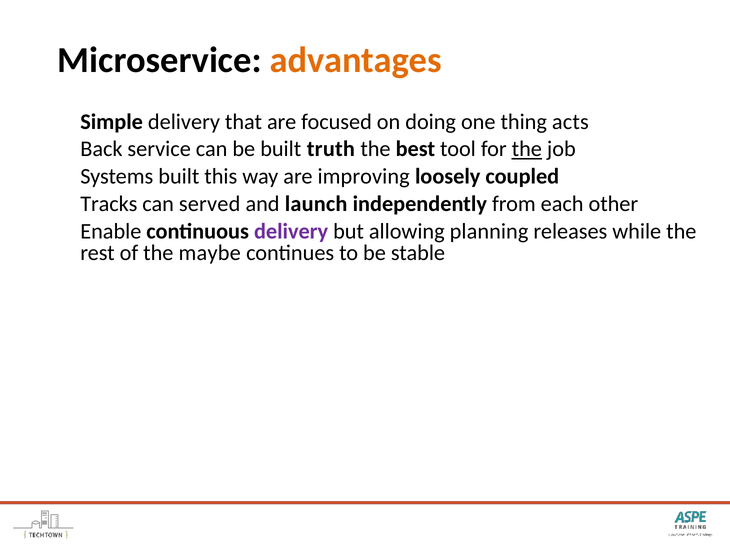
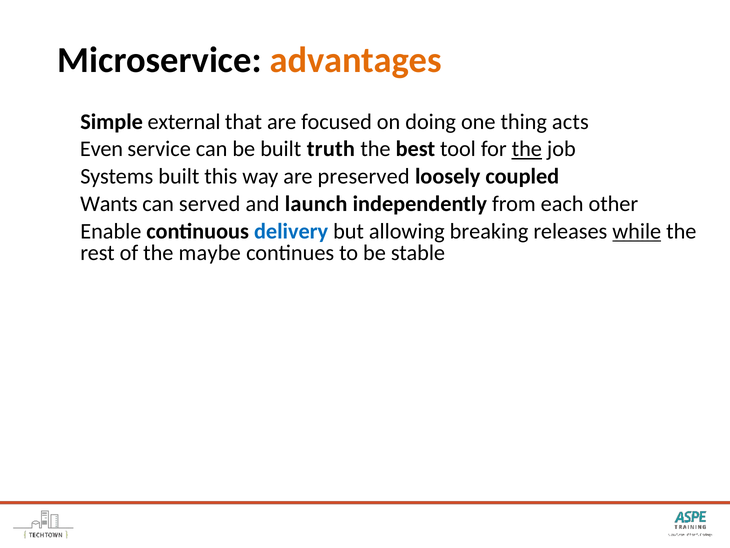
Simple delivery: delivery -> external
Back: Back -> Even
improving: improving -> preserved
Tracks: Tracks -> Wants
delivery at (291, 231) colour: purple -> blue
planning: planning -> breaking
while underline: none -> present
